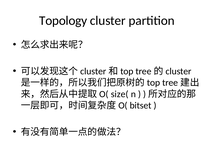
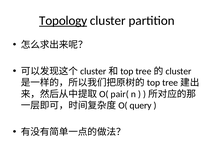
Topology underline: none -> present
size(: size( -> pair(
bitset: bitset -> query
